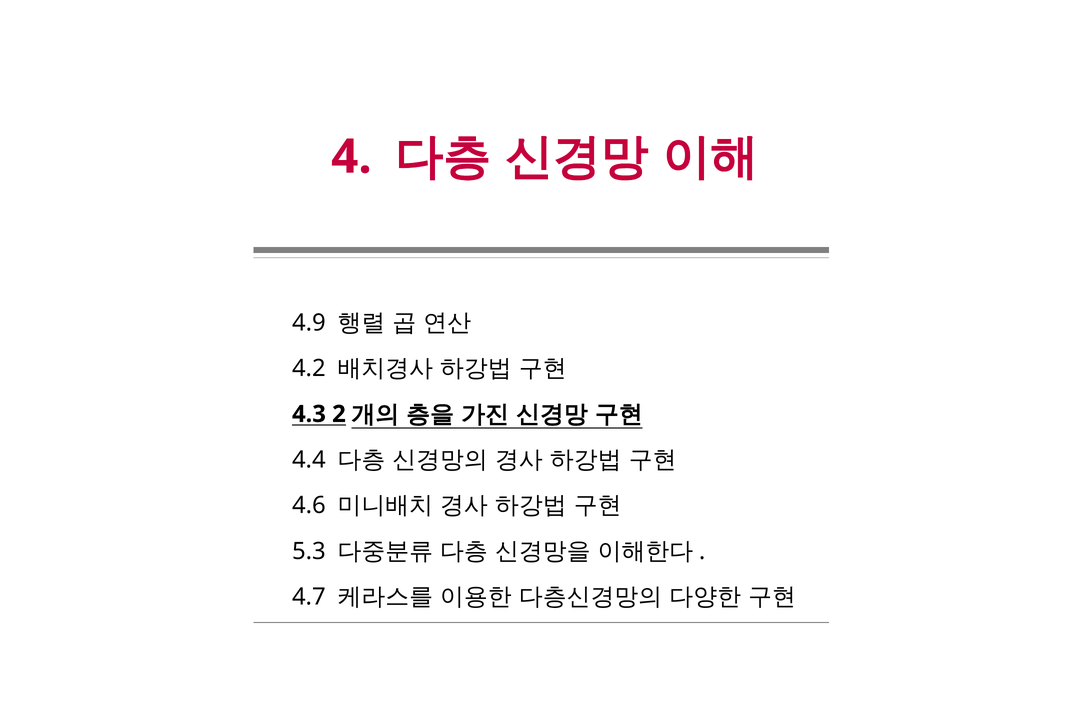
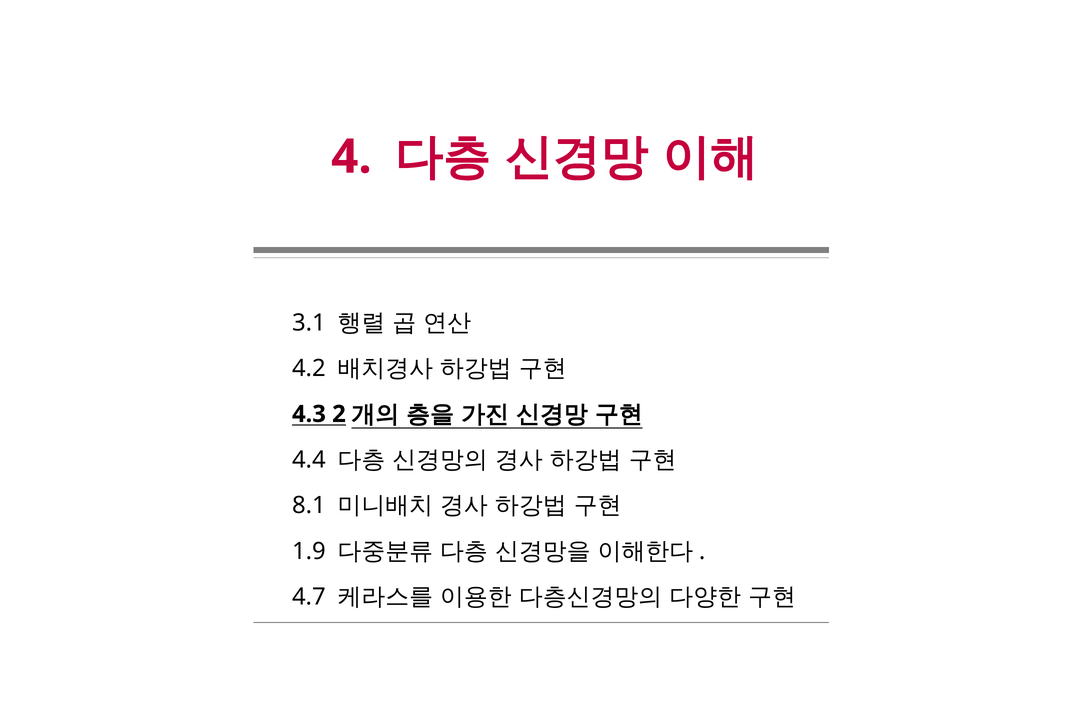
4.9: 4.9 -> 3.1
4.6: 4.6 -> 8.1
5.3: 5.3 -> 1.9
